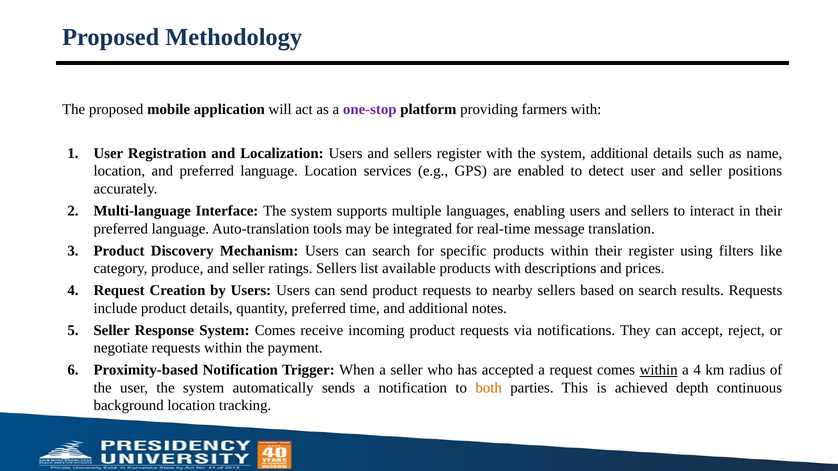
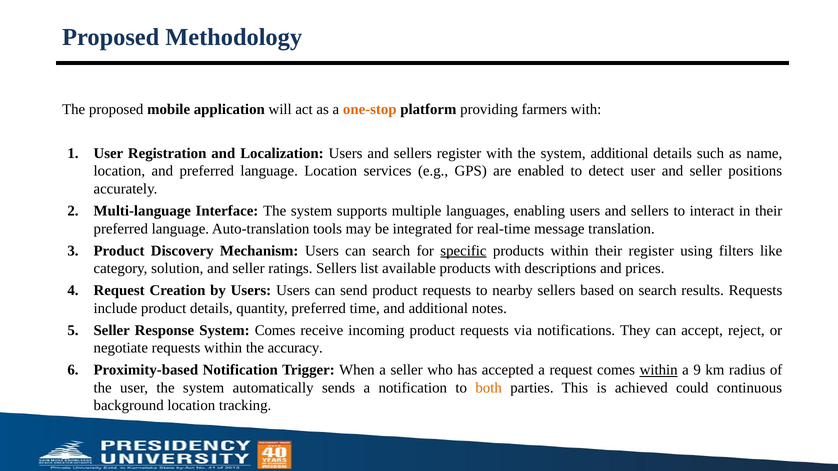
one-stop colour: purple -> orange
specific underline: none -> present
produce: produce -> solution
payment: payment -> accuracy
a 4: 4 -> 9
depth: depth -> could
